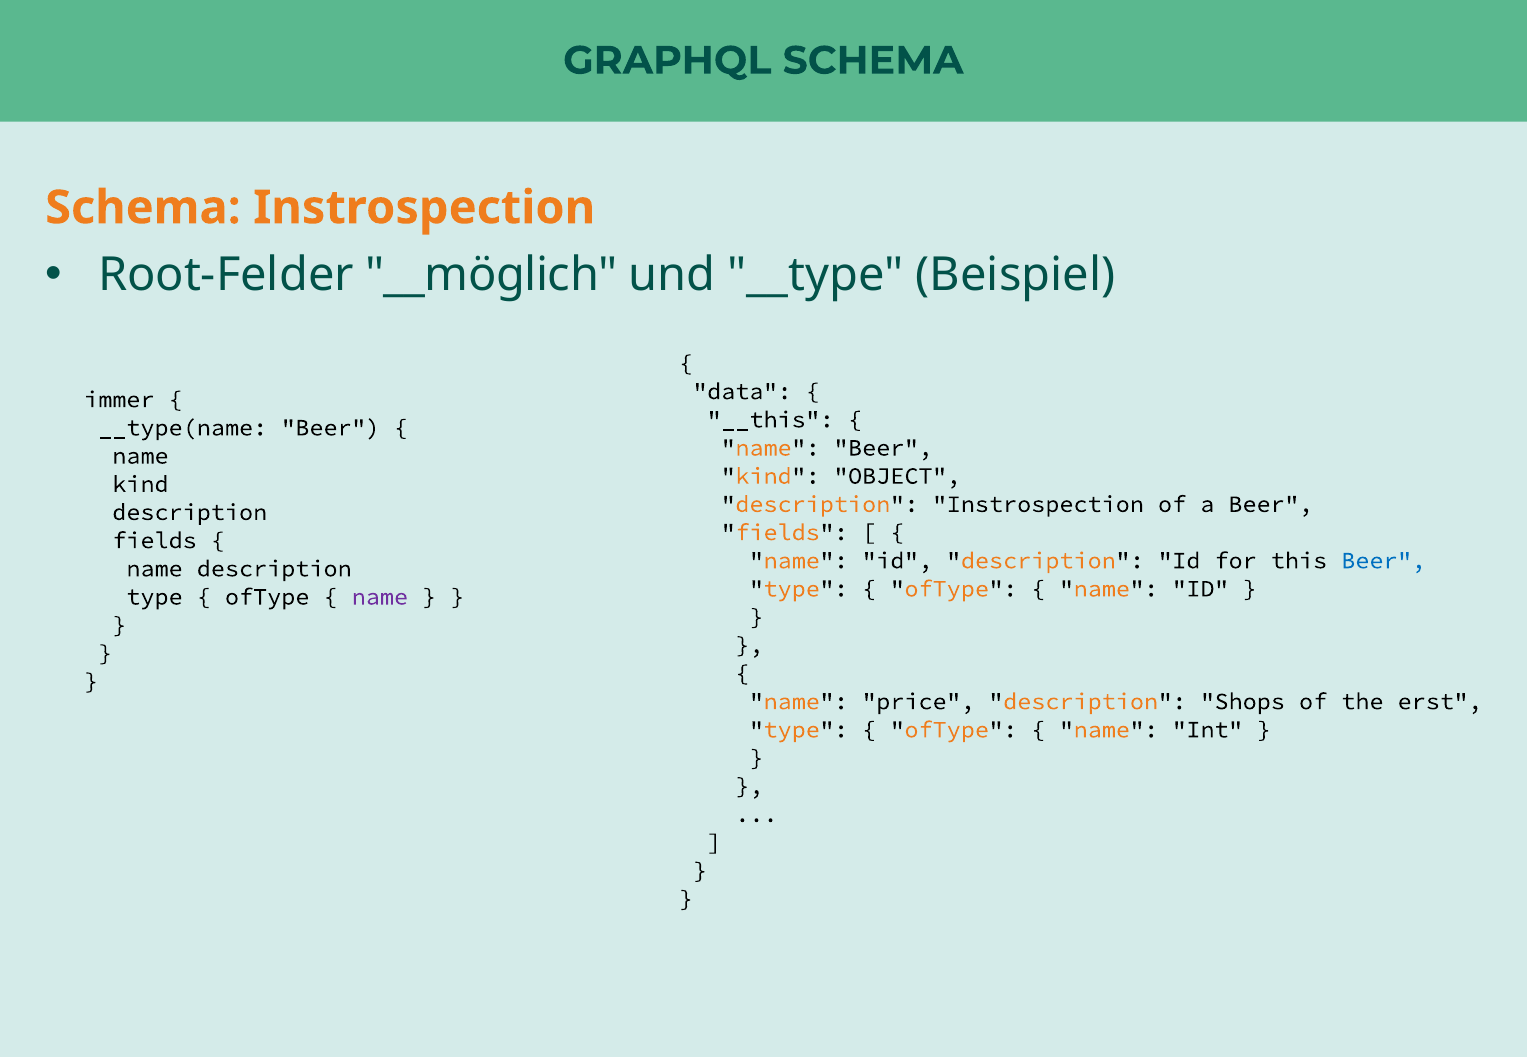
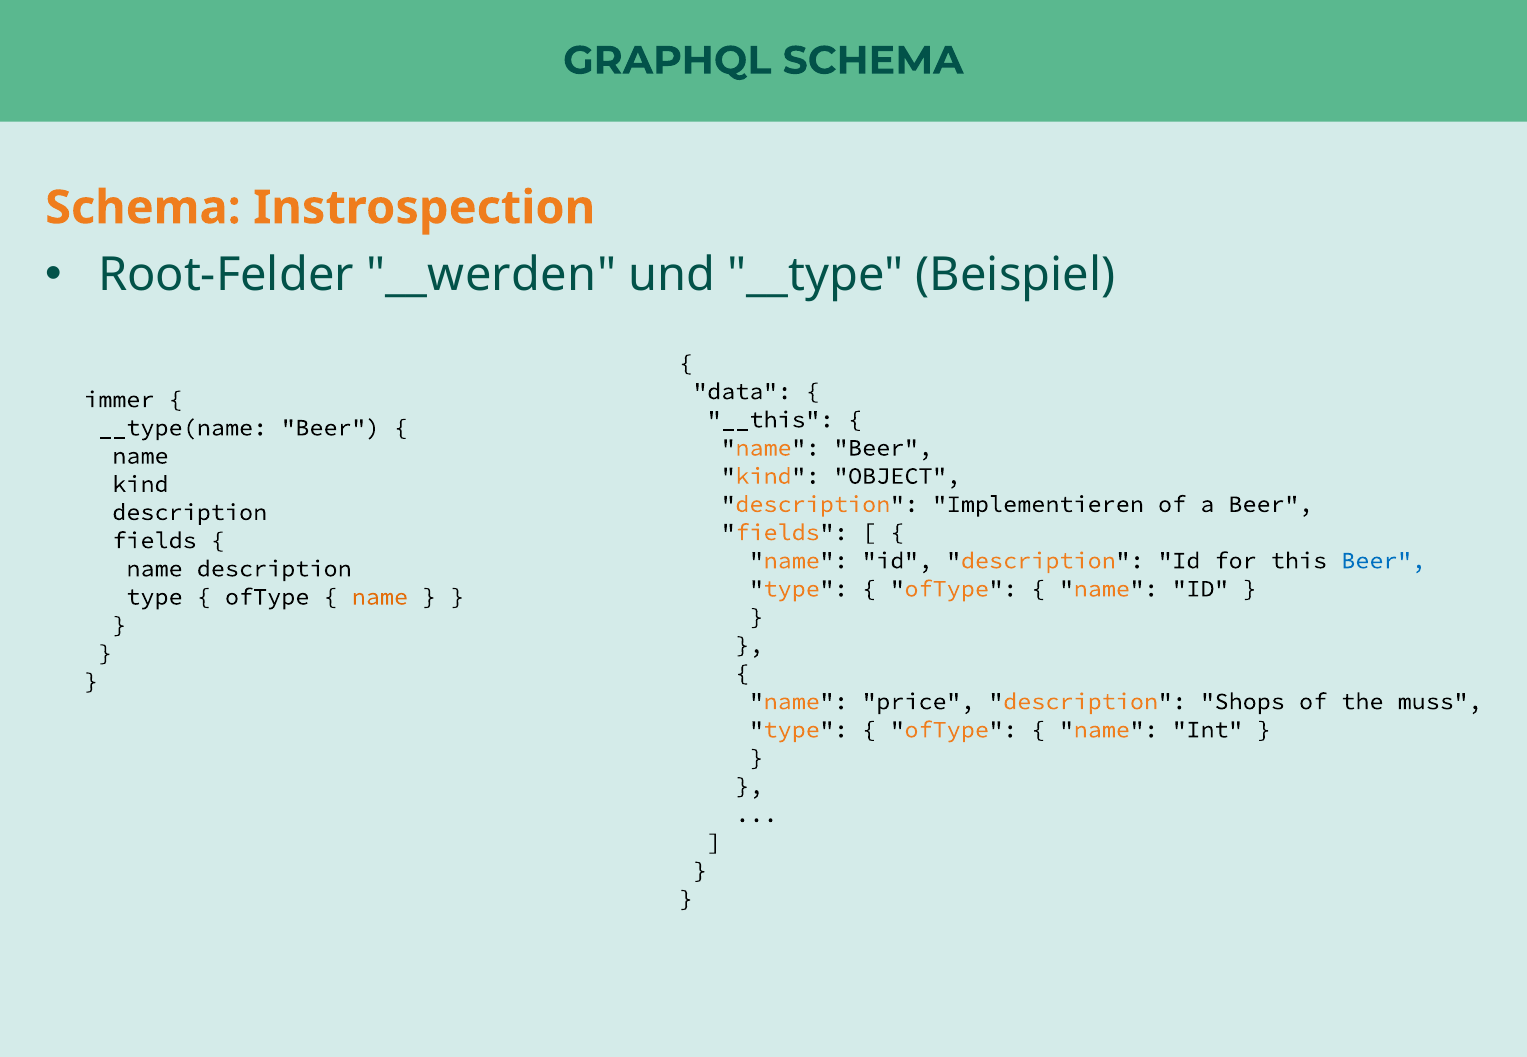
__möglich: __möglich -> __werden
description Instrospection: Instrospection -> Implementieren
name at (380, 597) colour: purple -> orange
erst: erst -> muss
